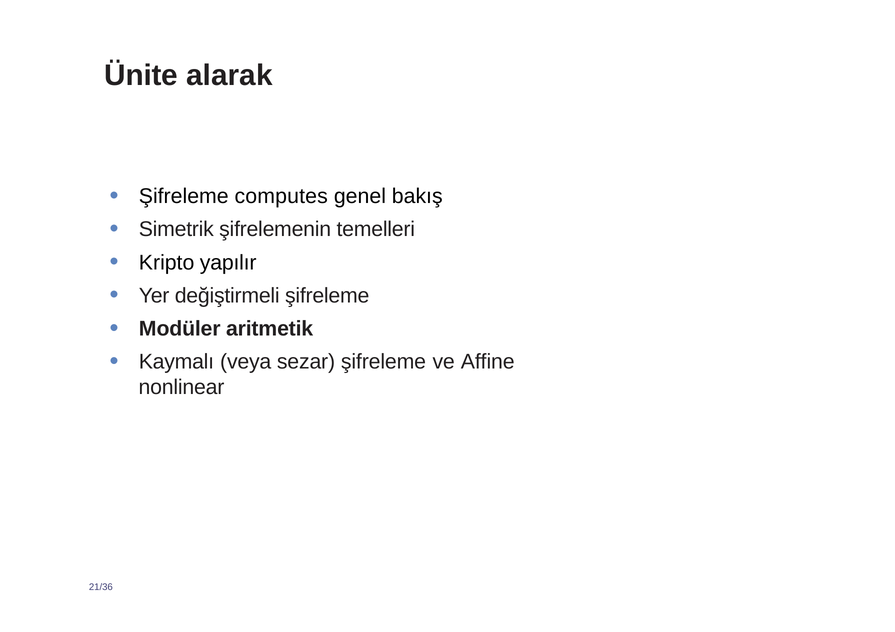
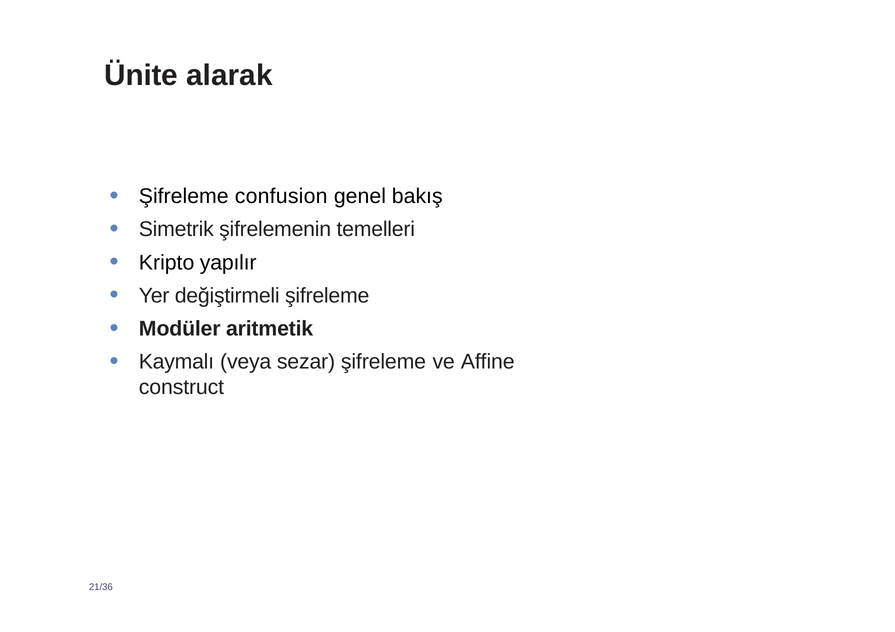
computes: computes -> confusion
nonlinear: nonlinear -> construct
